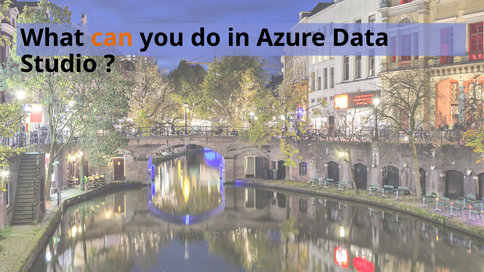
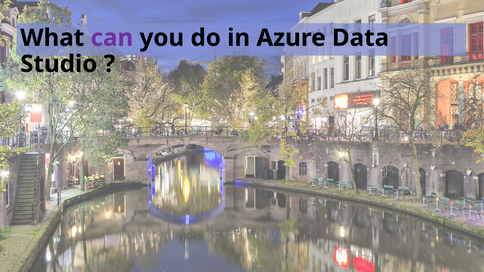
can colour: orange -> purple
